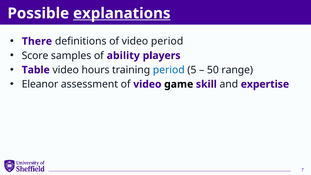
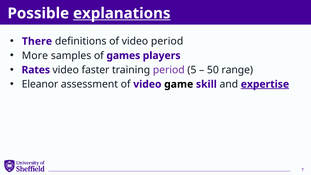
Score: Score -> More
ability: ability -> games
Table: Table -> Rates
hours: hours -> faster
period at (169, 70) colour: blue -> purple
expertise underline: none -> present
